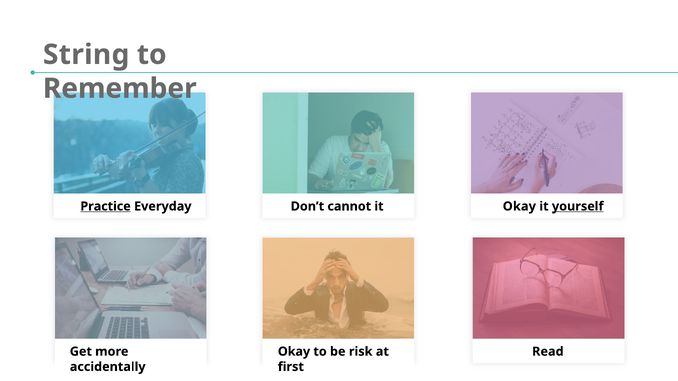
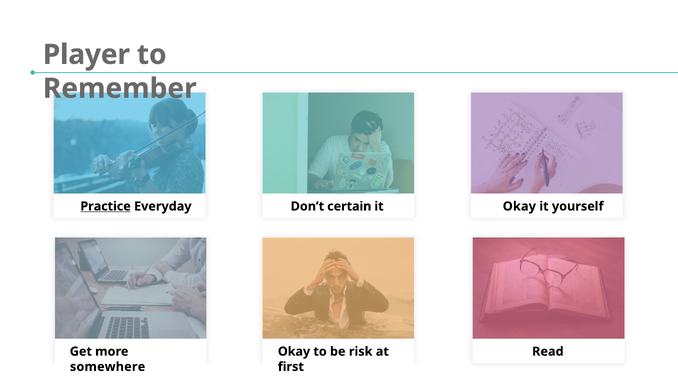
String: String -> Player
cannot: cannot -> certain
yourself underline: present -> none
accidentally: accidentally -> somewhere
